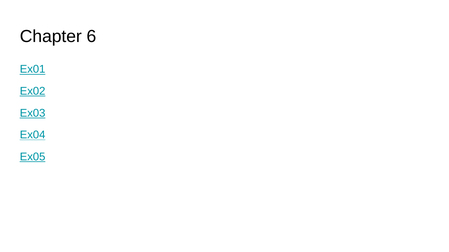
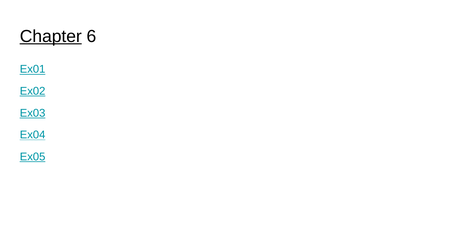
Chapter underline: none -> present
